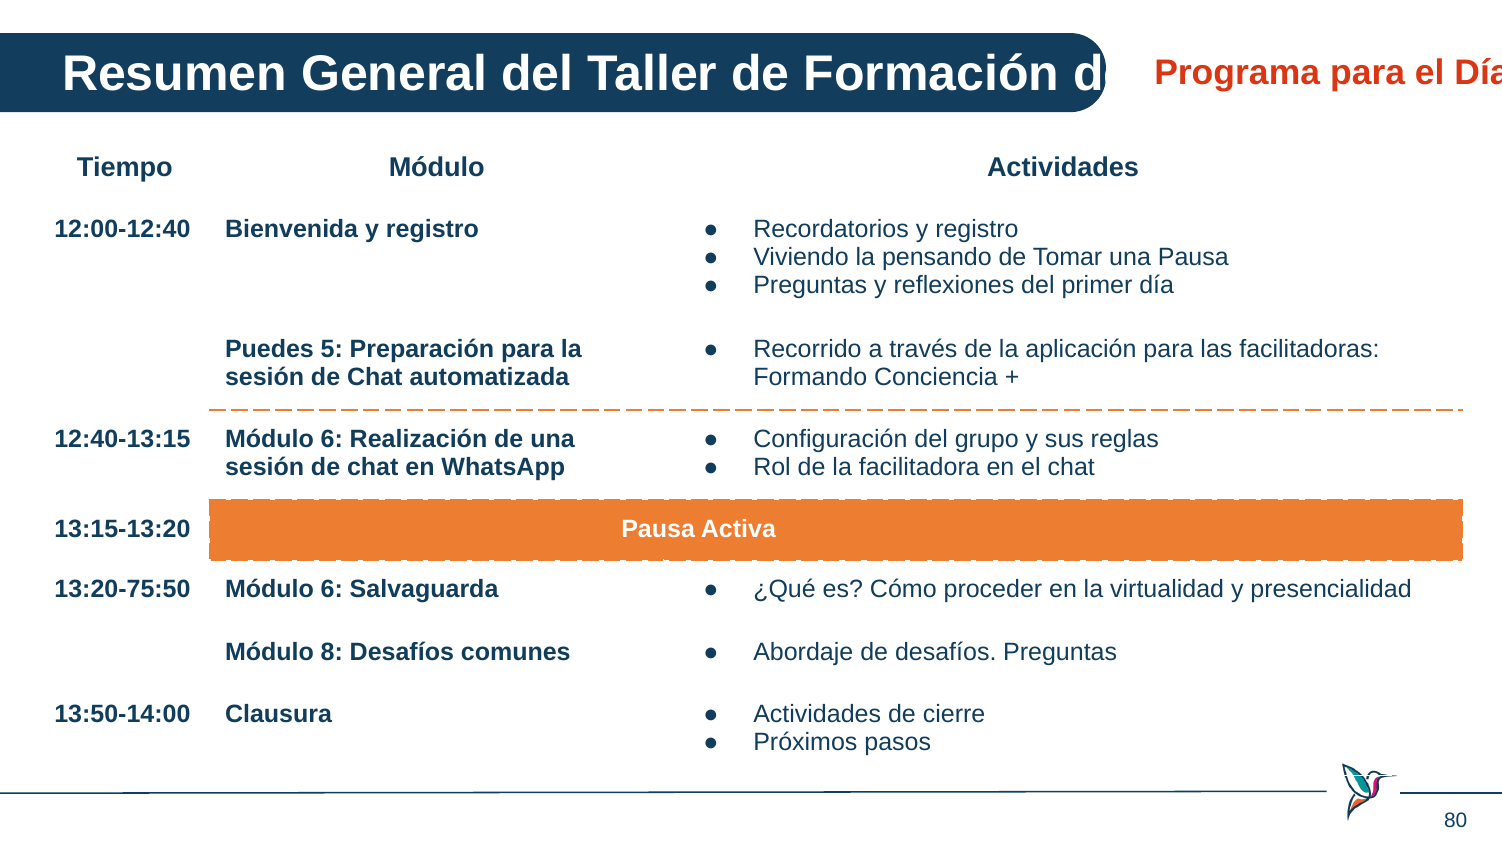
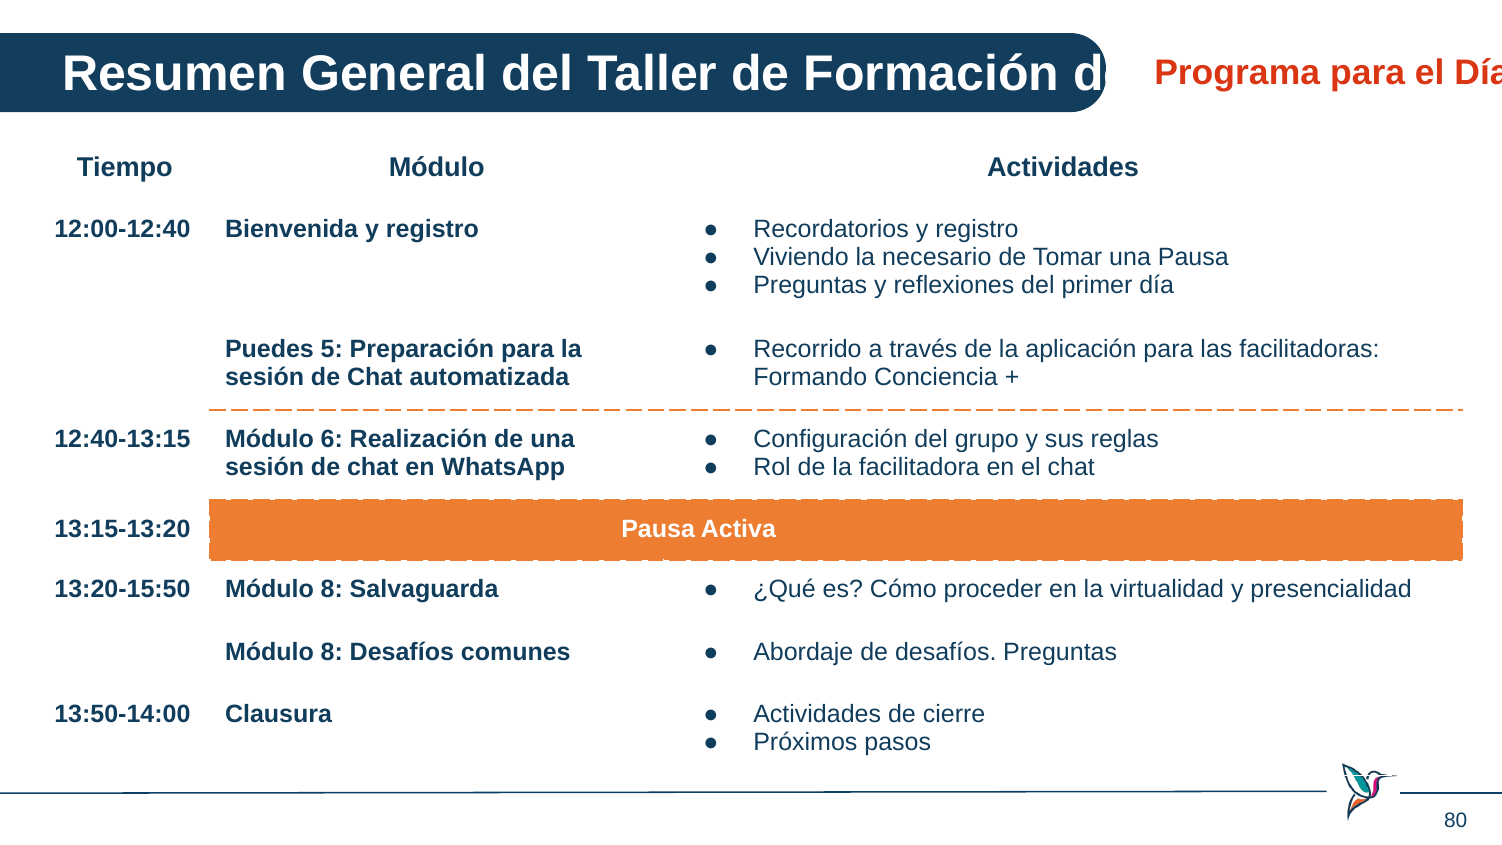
pensando: pensando -> necesario
13:20-75:50: 13:20-75:50 -> 13:20-15:50
6 at (332, 589): 6 -> 8
